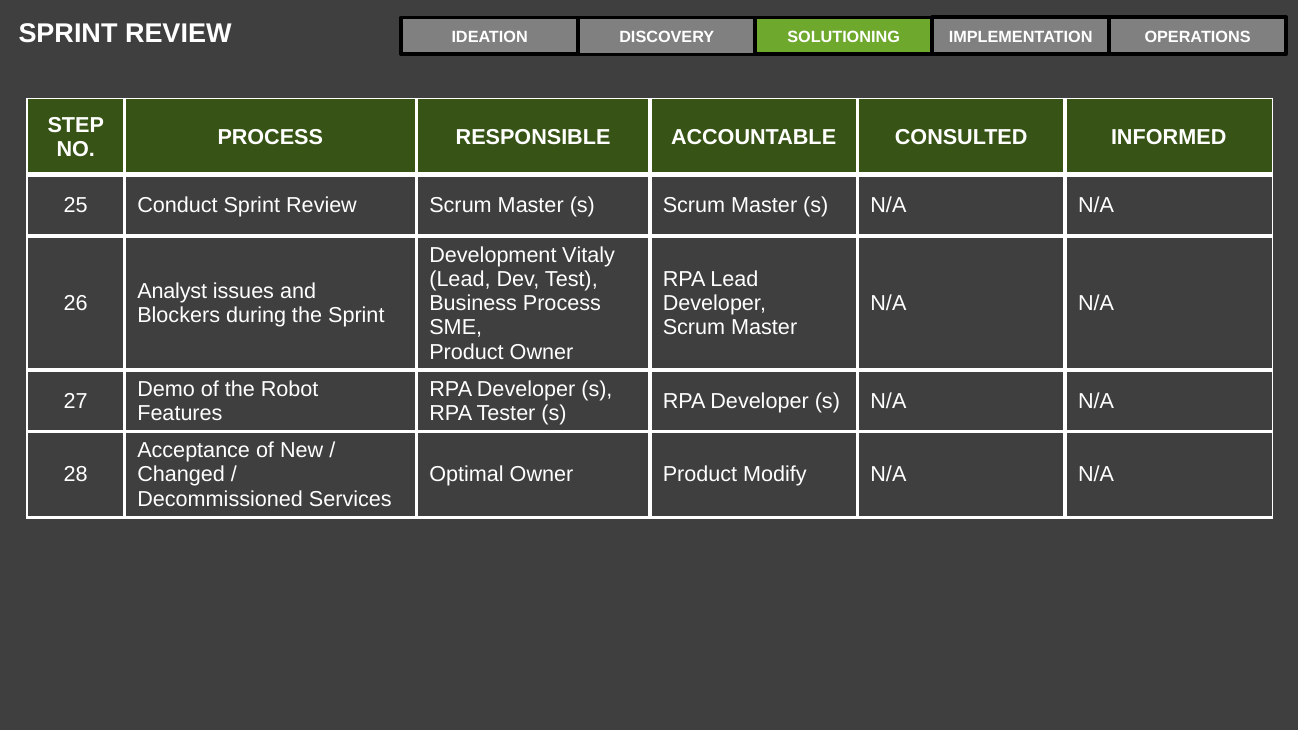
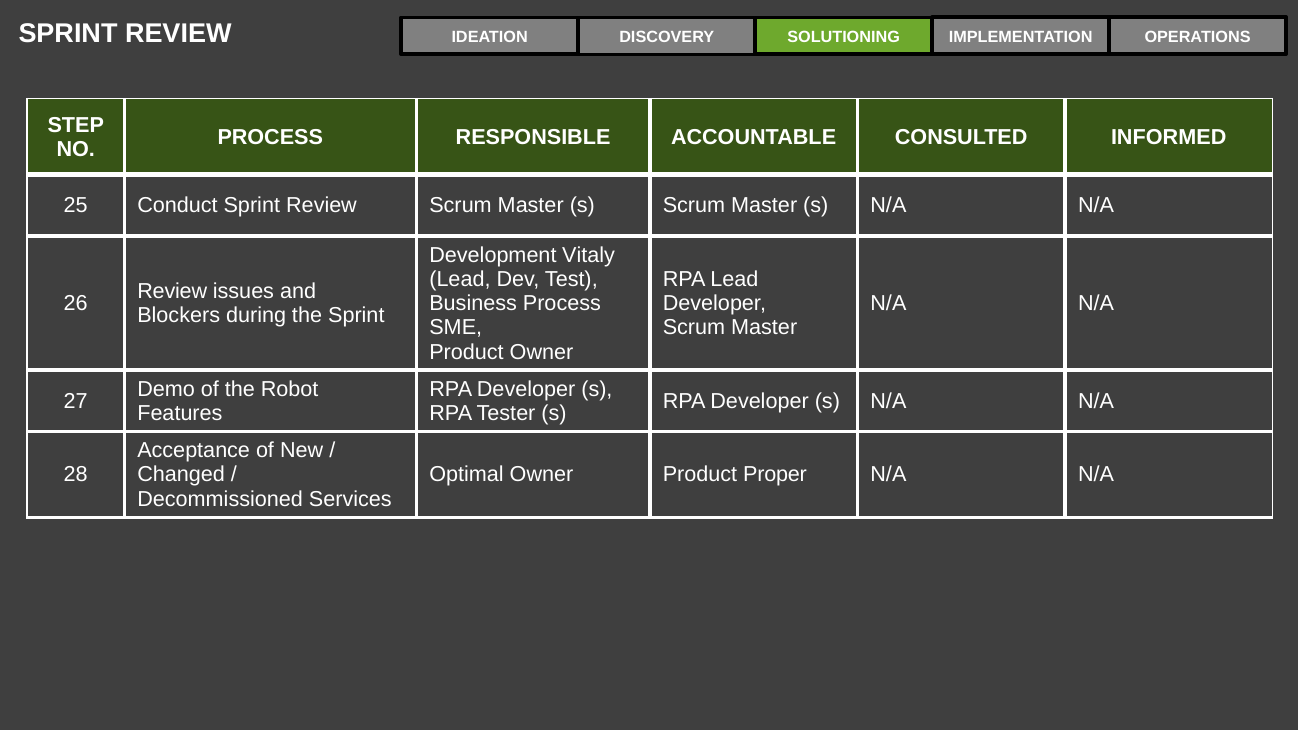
Analyst at (172, 291): Analyst -> Review
Modify: Modify -> Proper
